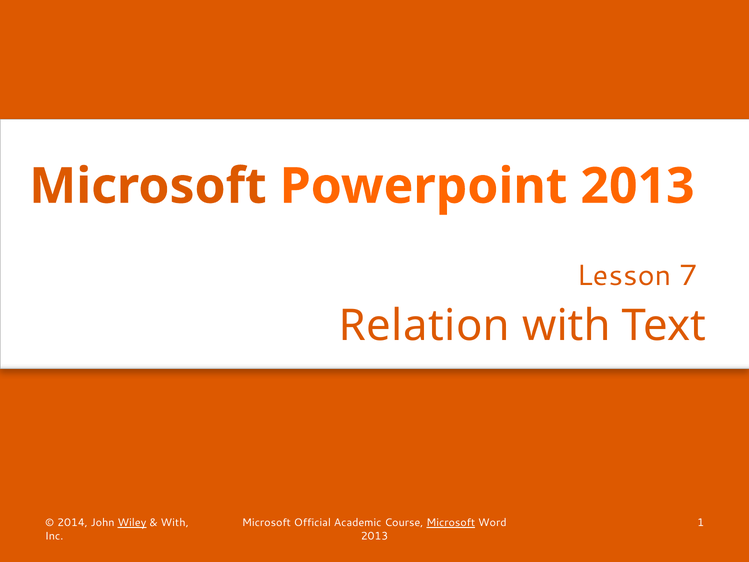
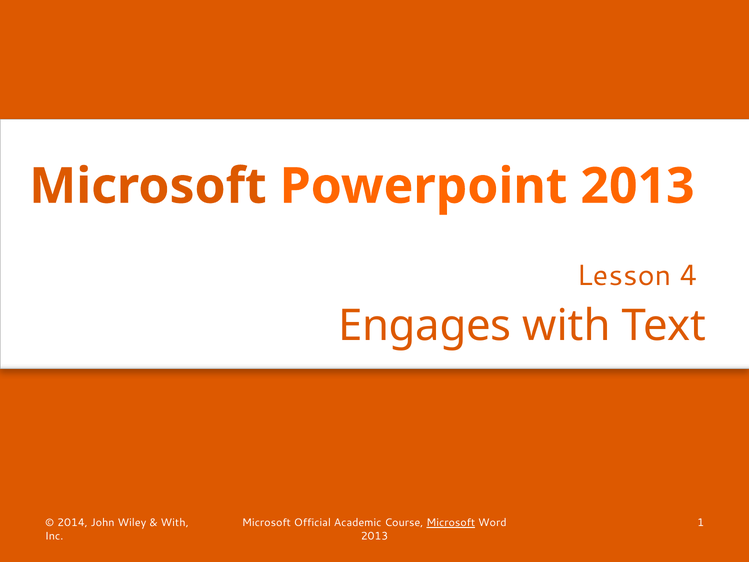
7: 7 -> 4
Relation: Relation -> Engages
Wiley underline: present -> none
